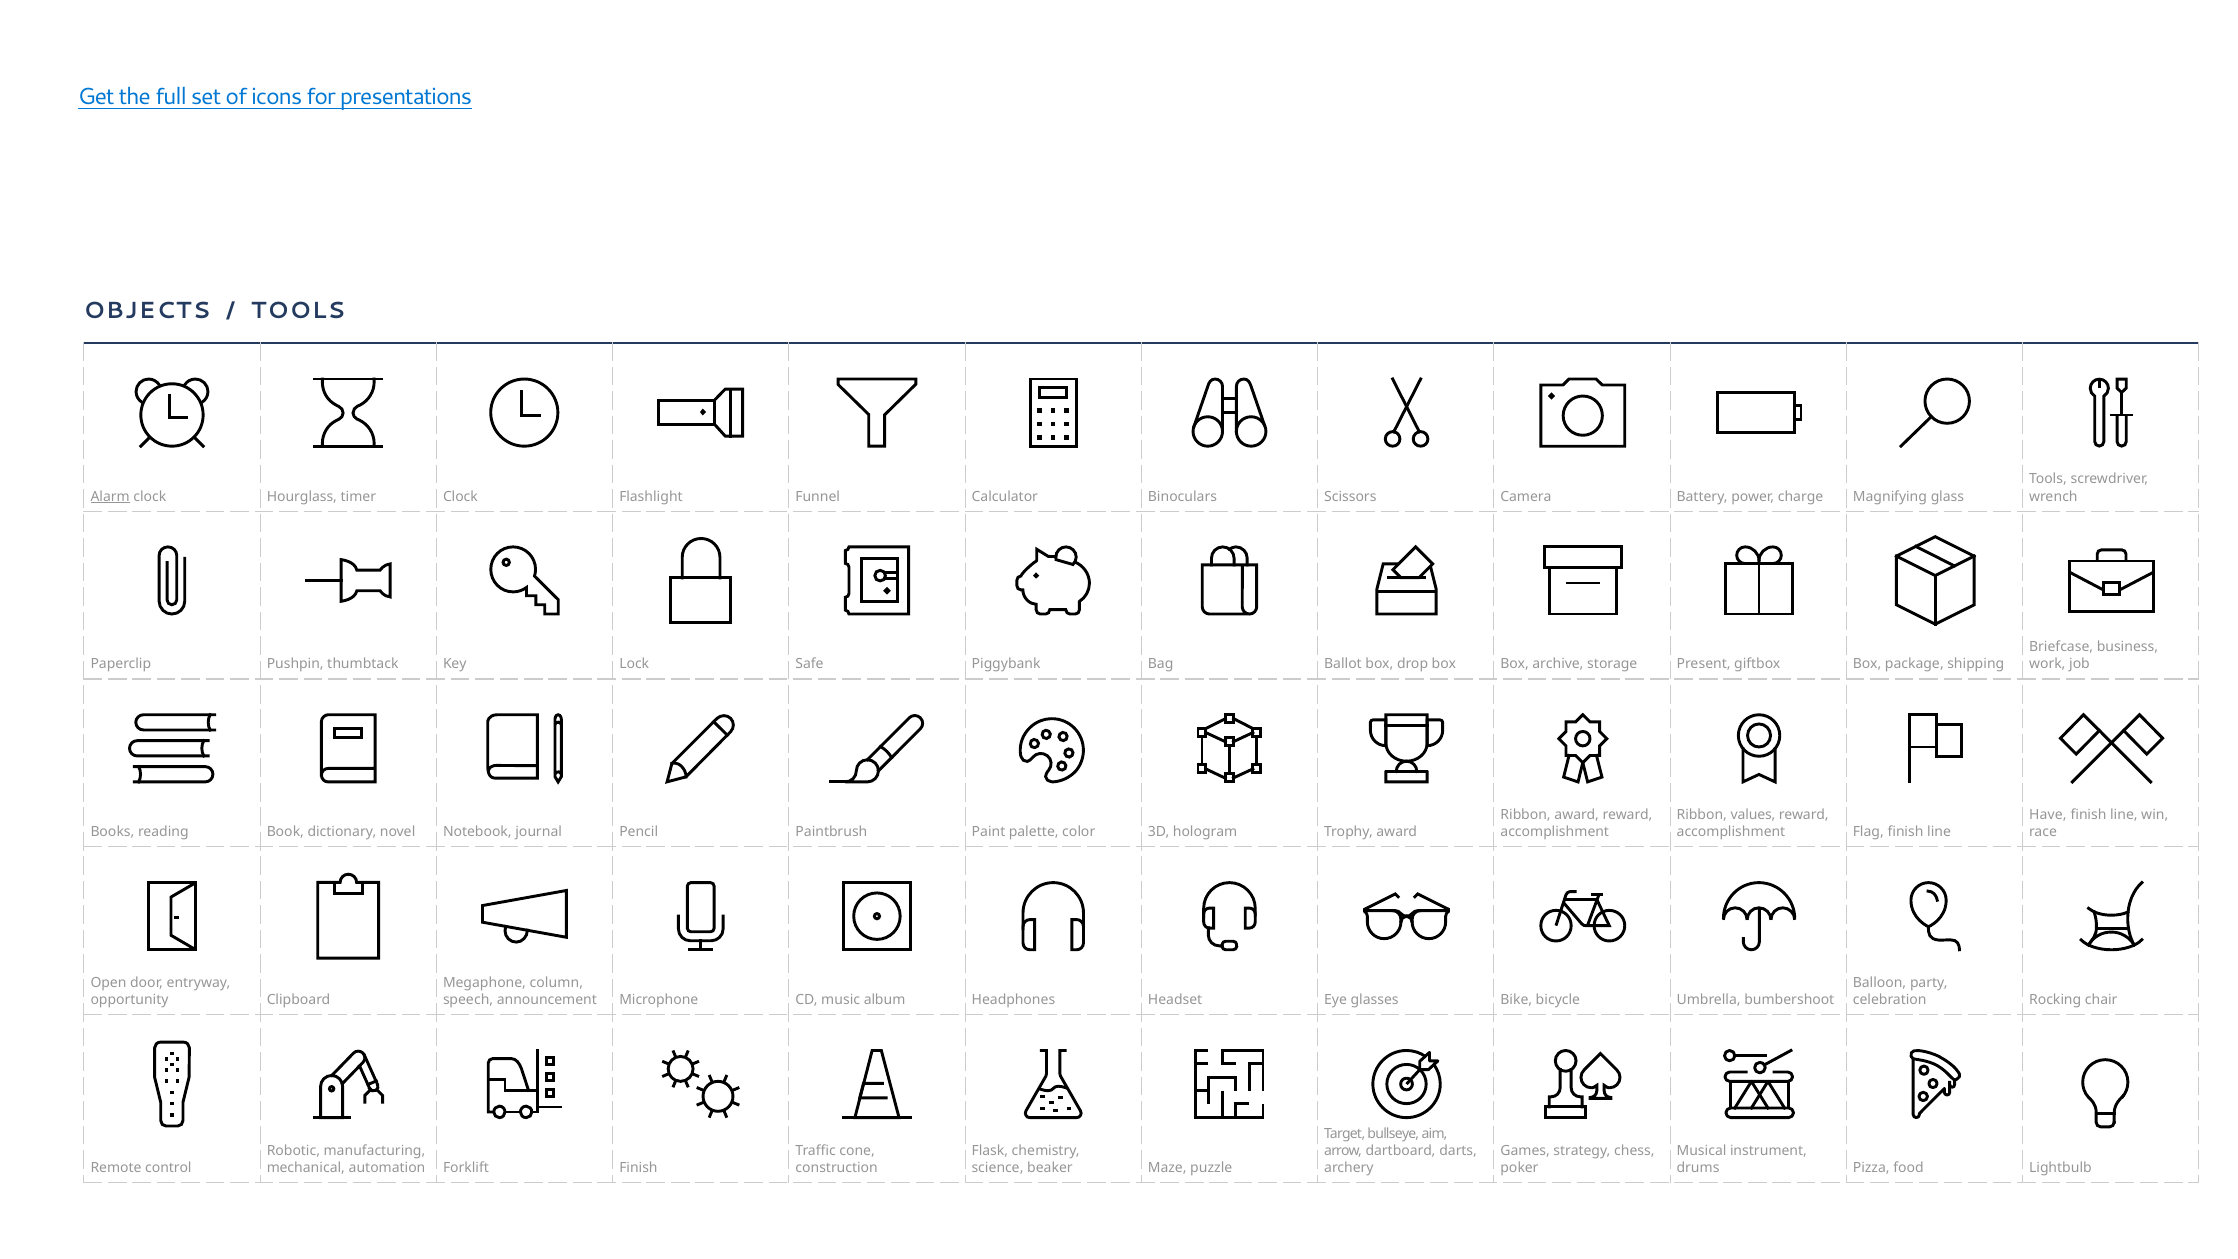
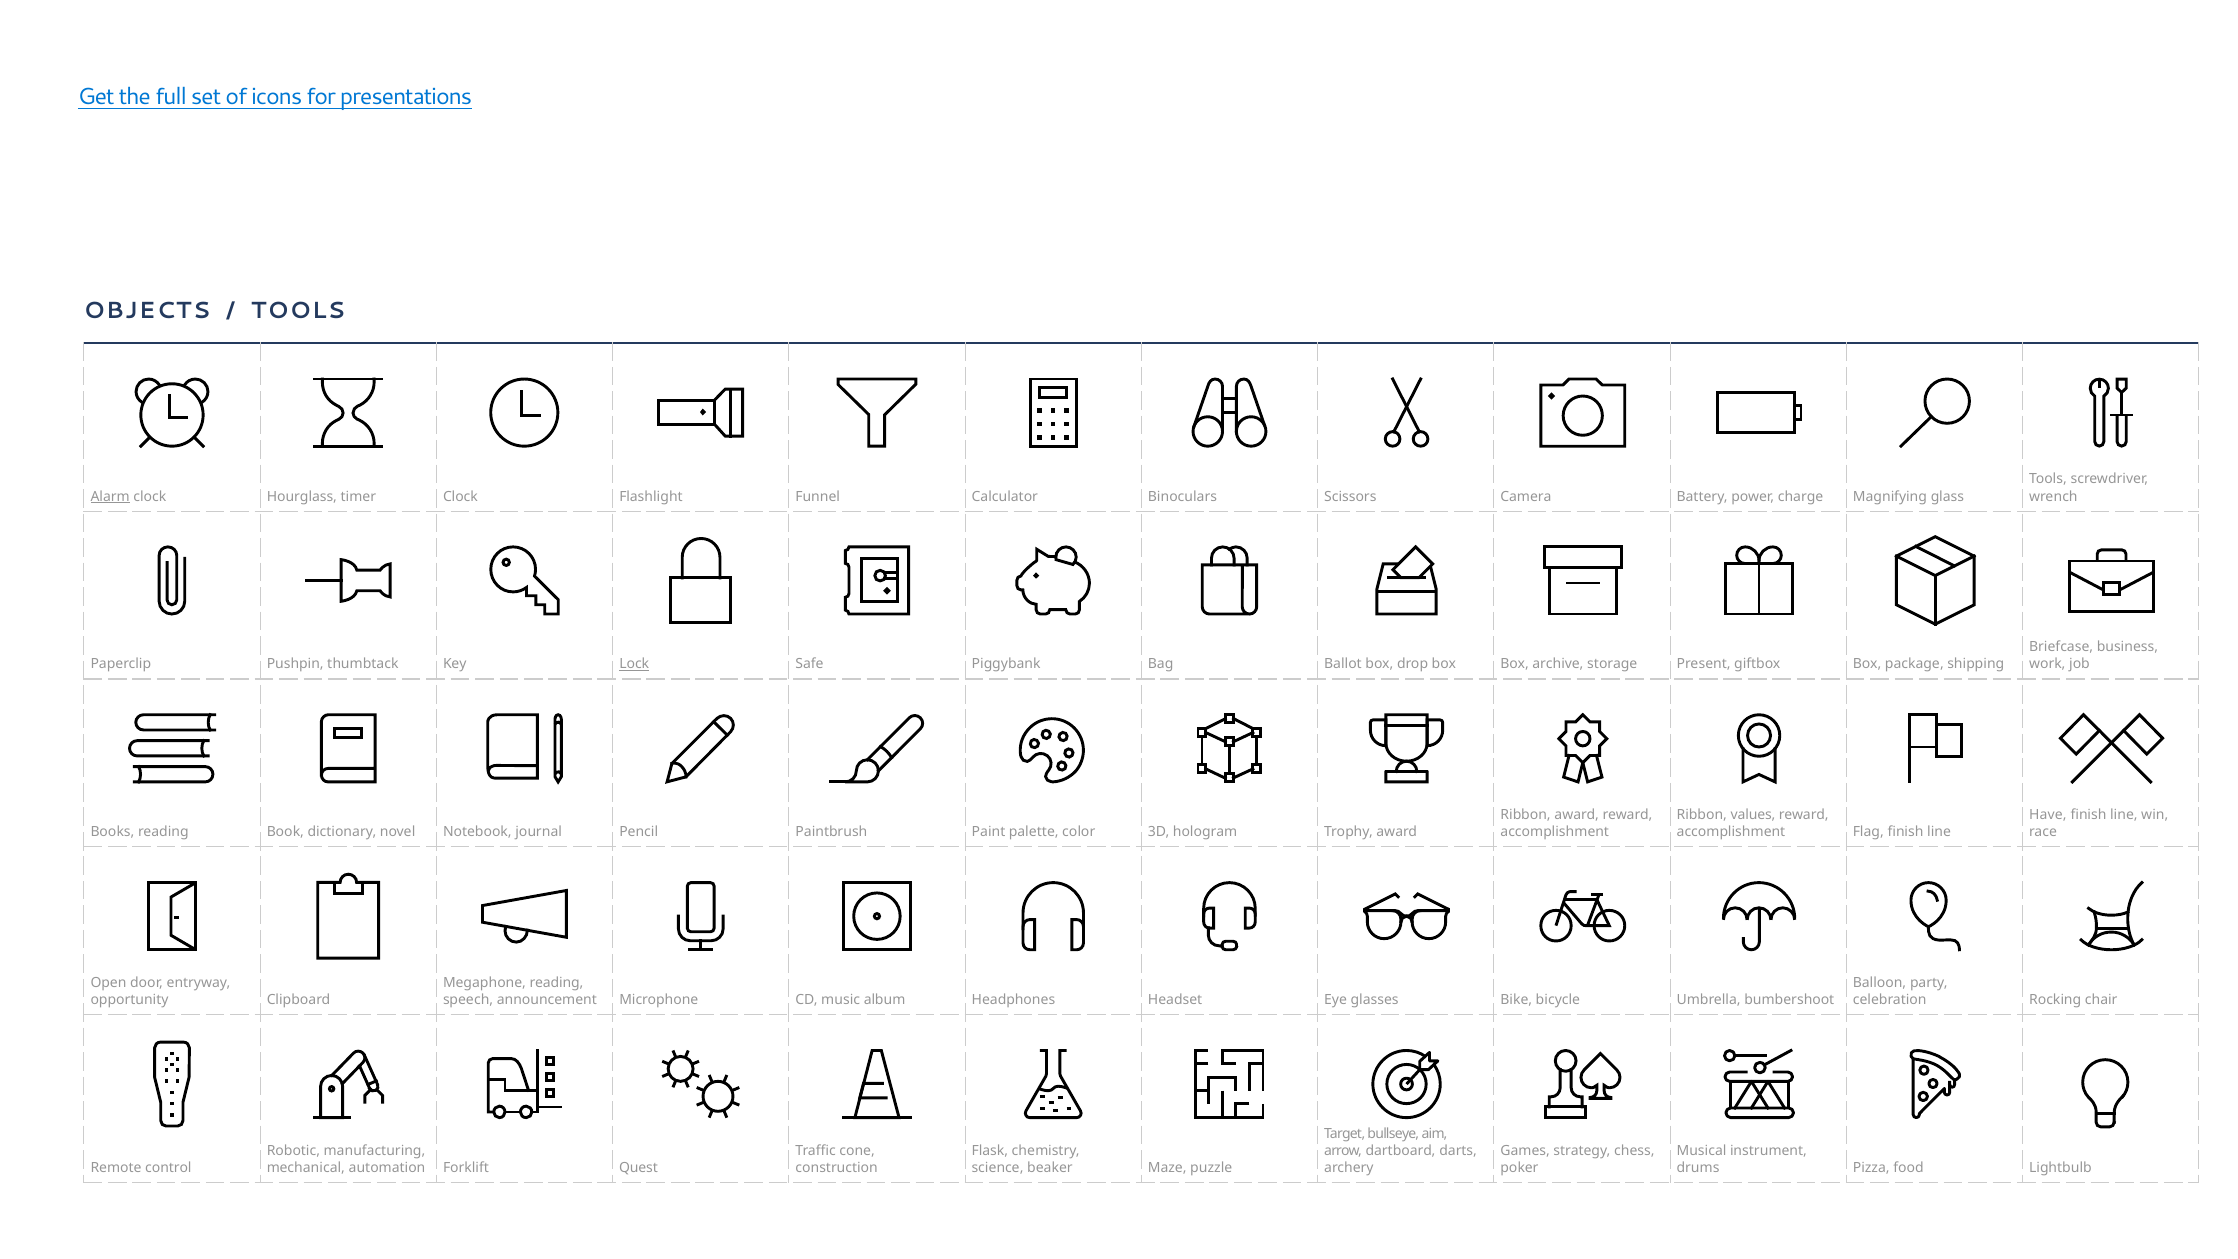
Lock underline: none -> present
Megaphone column: column -> reading
Forklift Finish: Finish -> Quest
